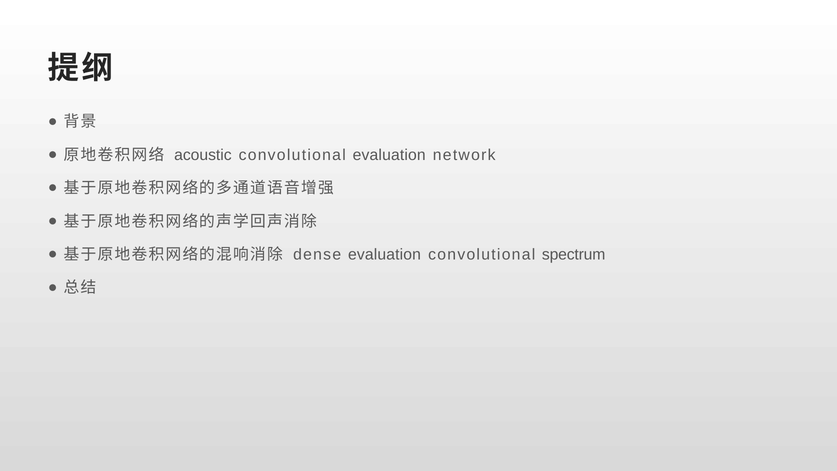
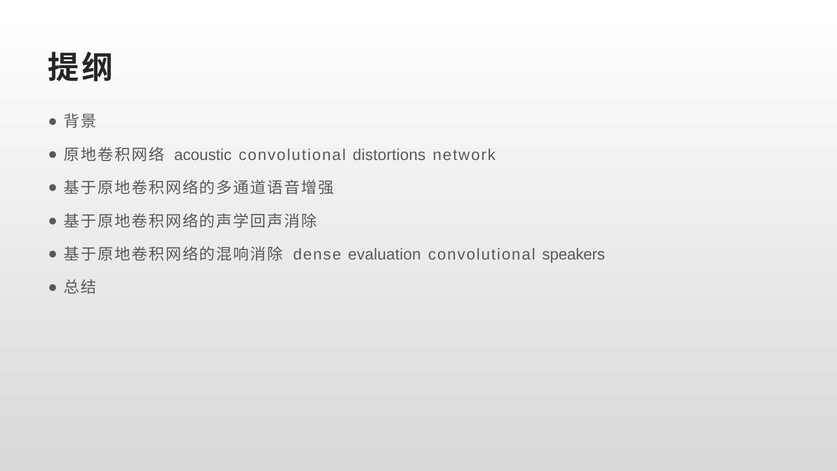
convolutional evaluation: evaluation -> distortions
spectrum: spectrum -> speakers
